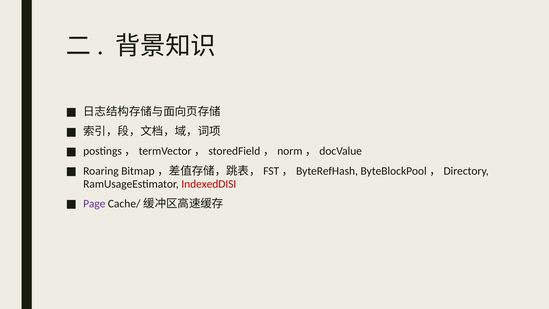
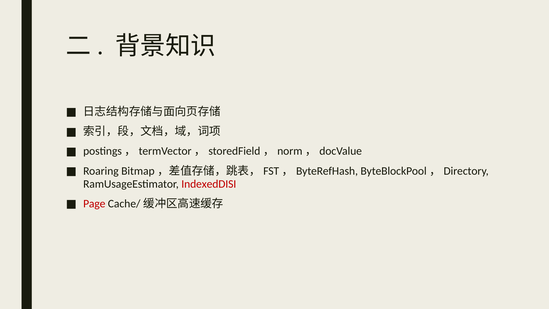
Page colour: purple -> red
